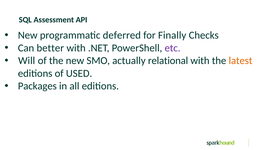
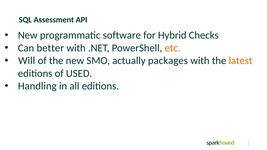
deferred: deferred -> software
Finally: Finally -> Hybrid
etc colour: purple -> orange
relational: relational -> packages
Packages: Packages -> Handling
